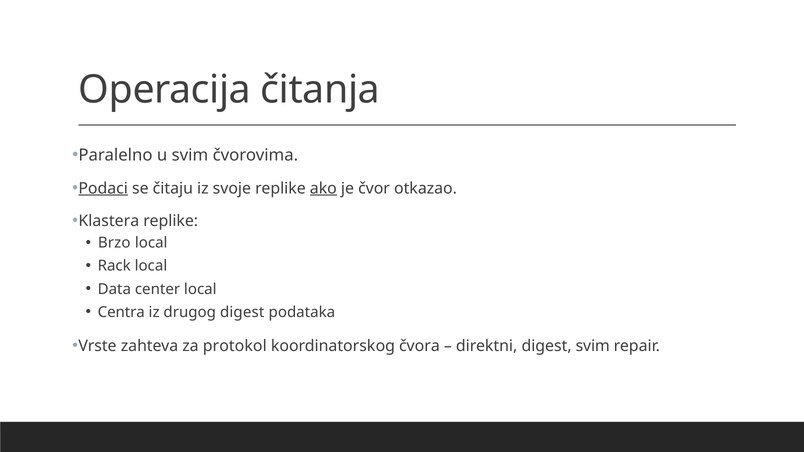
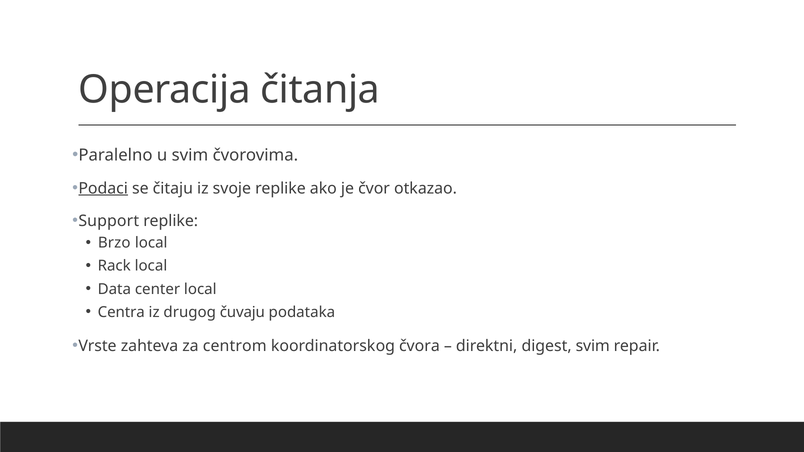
ako underline: present -> none
Klastera: Klastera -> Support
drugog digest: digest -> čuvaju
protokol: protokol -> centrom
